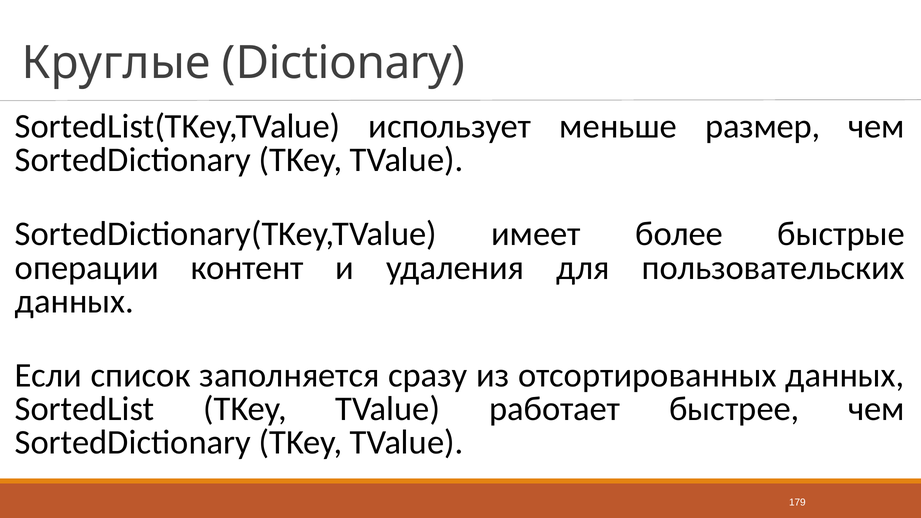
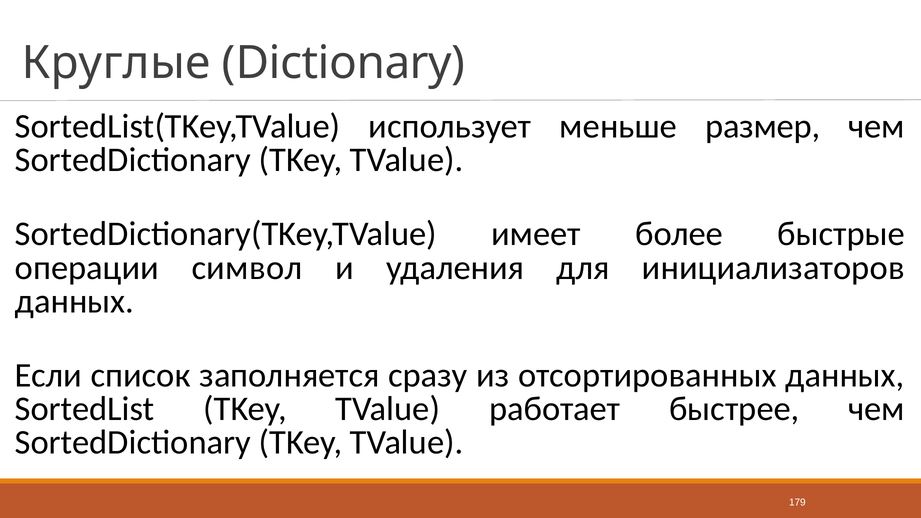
контент: контент -> символ
пользовательских: пользовательских -> инициализаторов
